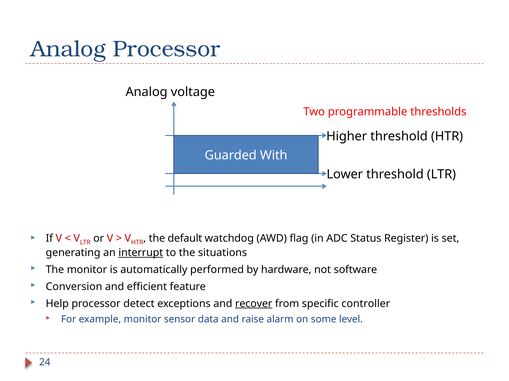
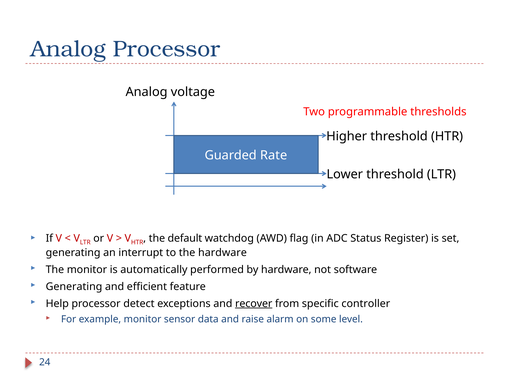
With: With -> Rate
interrupt underline: present -> none
the situations: situations -> hardware
Conversion at (74, 287): Conversion -> Generating
